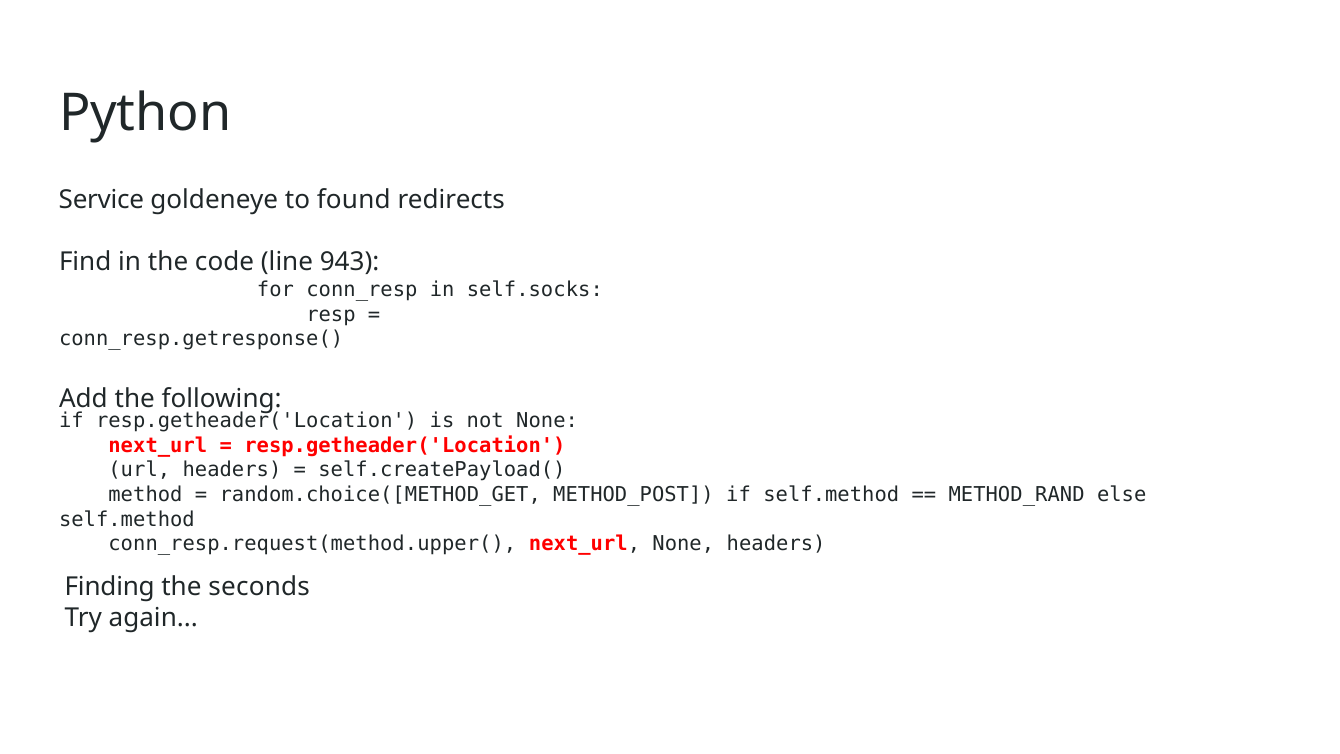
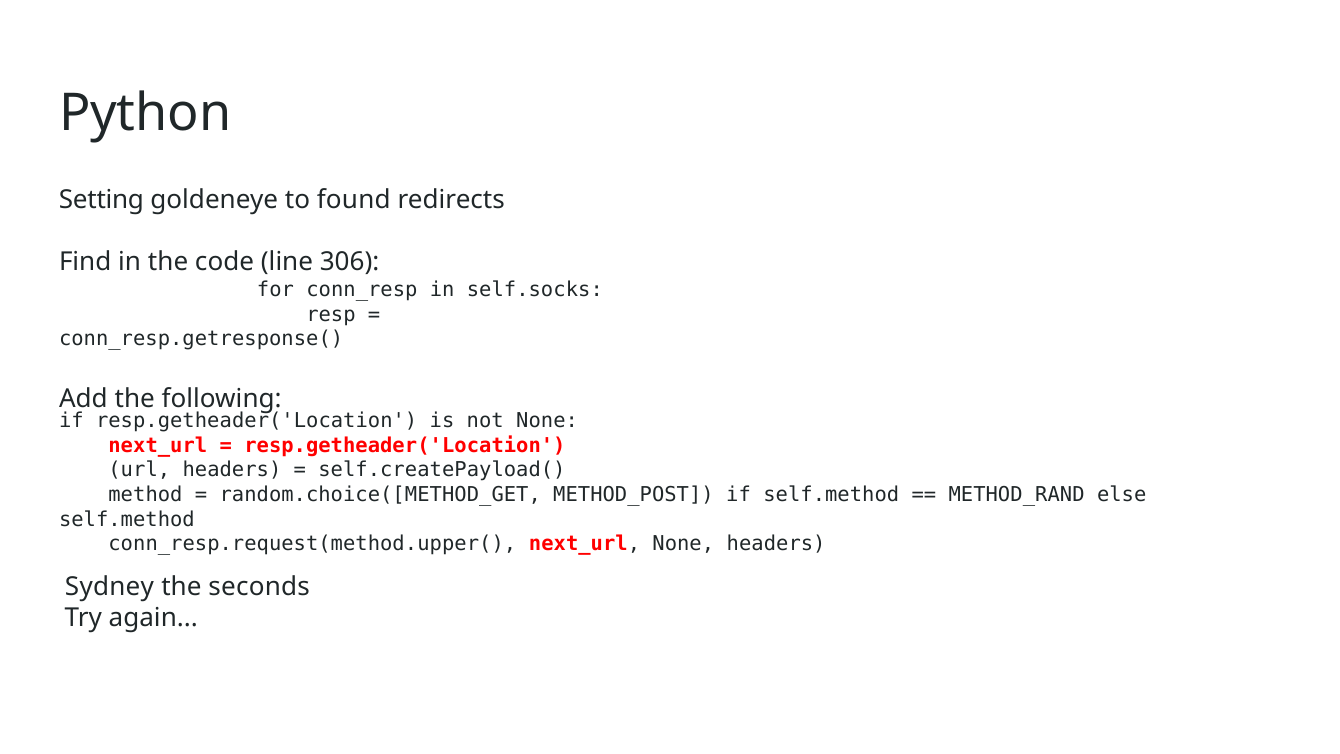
Service: Service -> Setting
943: 943 -> 306
Finding: Finding -> Sydney
